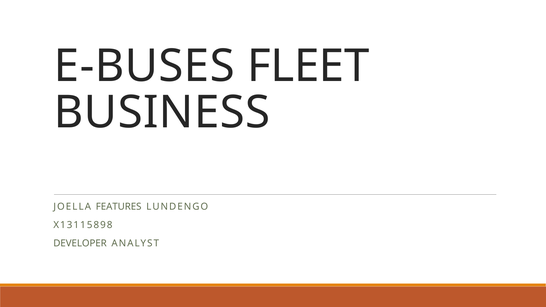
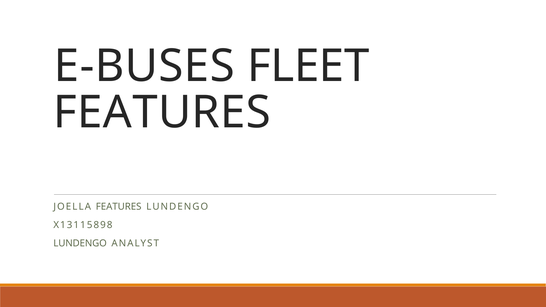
BUSINESS at (162, 113): BUSINESS -> FEATURES
DEVELOPER at (80, 244): DEVELOPER -> LUNDENGO
